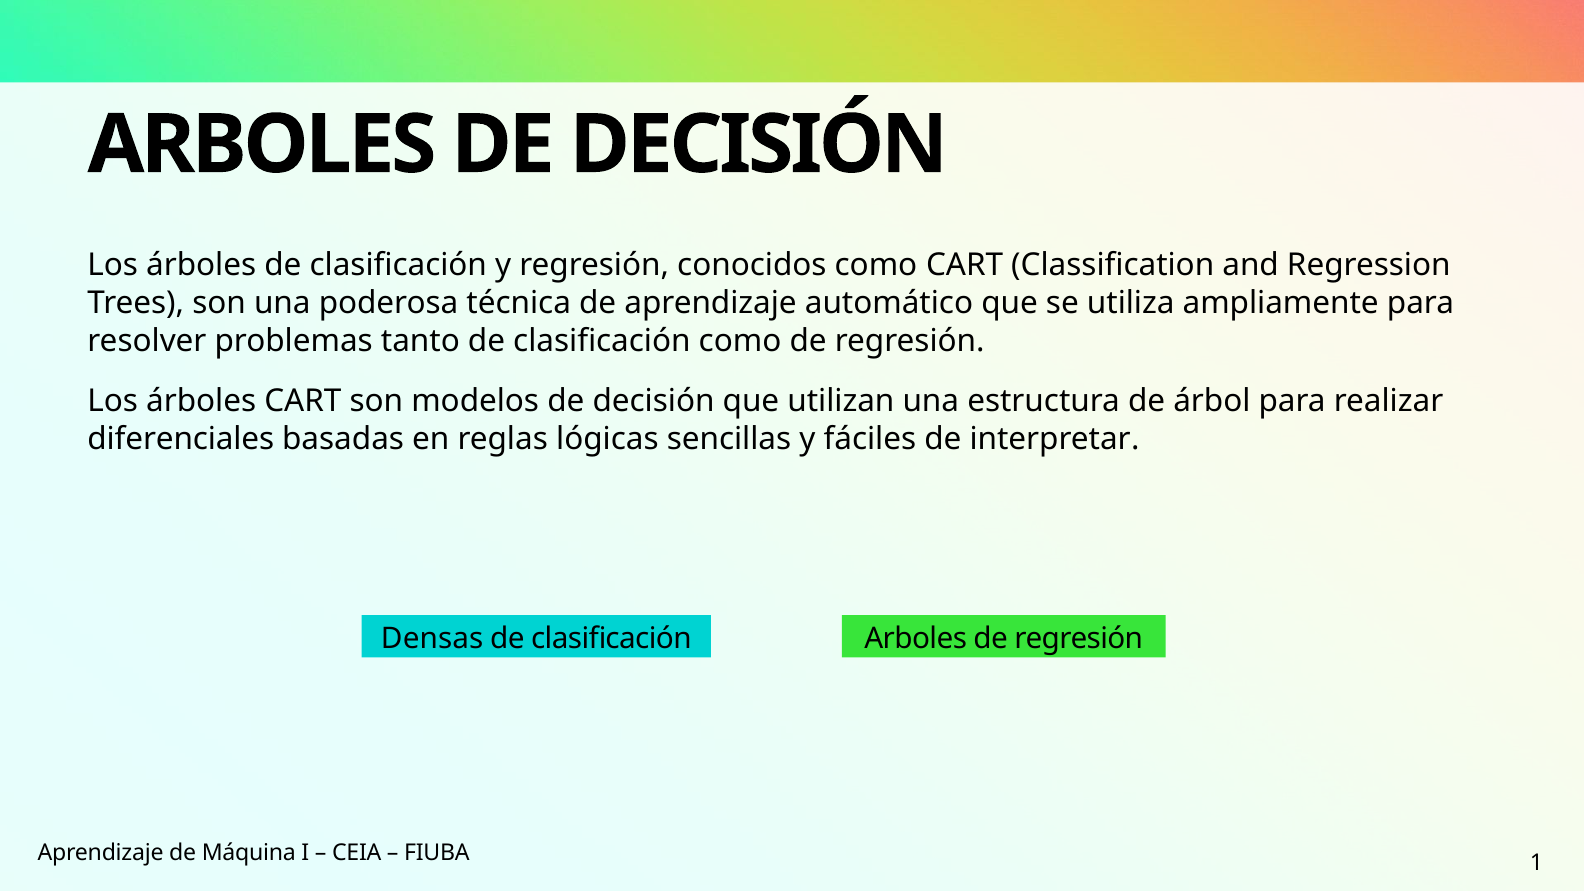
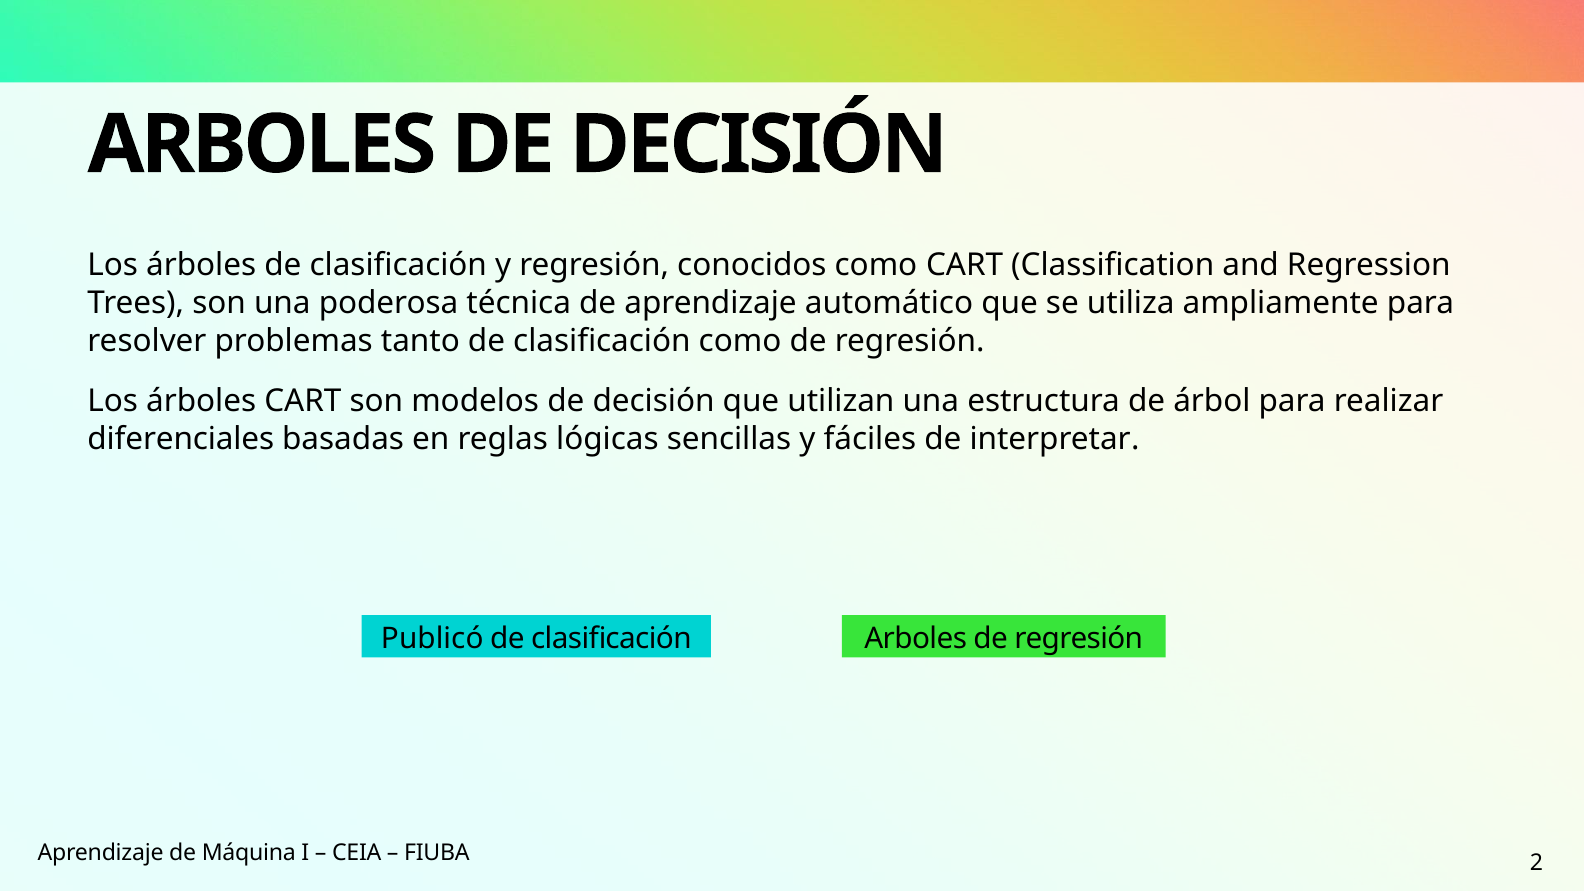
Densas: Densas -> Publicó
1: 1 -> 2
